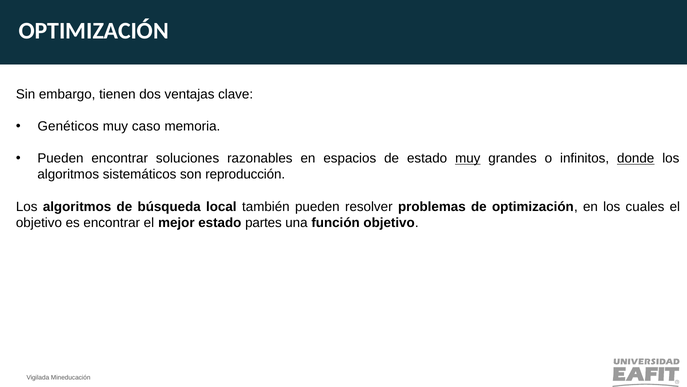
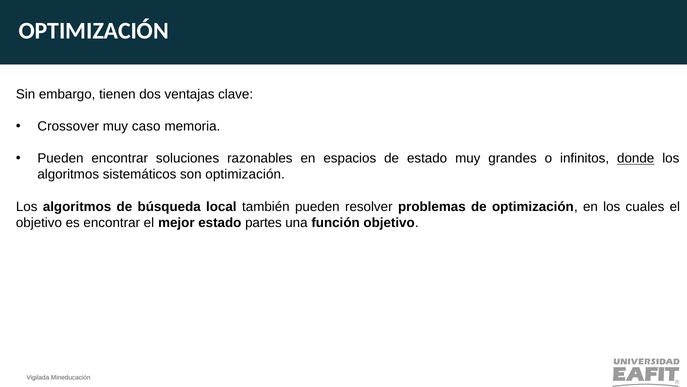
Genéticos: Genéticos -> Crossover
muy at (468, 158) underline: present -> none
son reproducción: reproducción -> optimización
